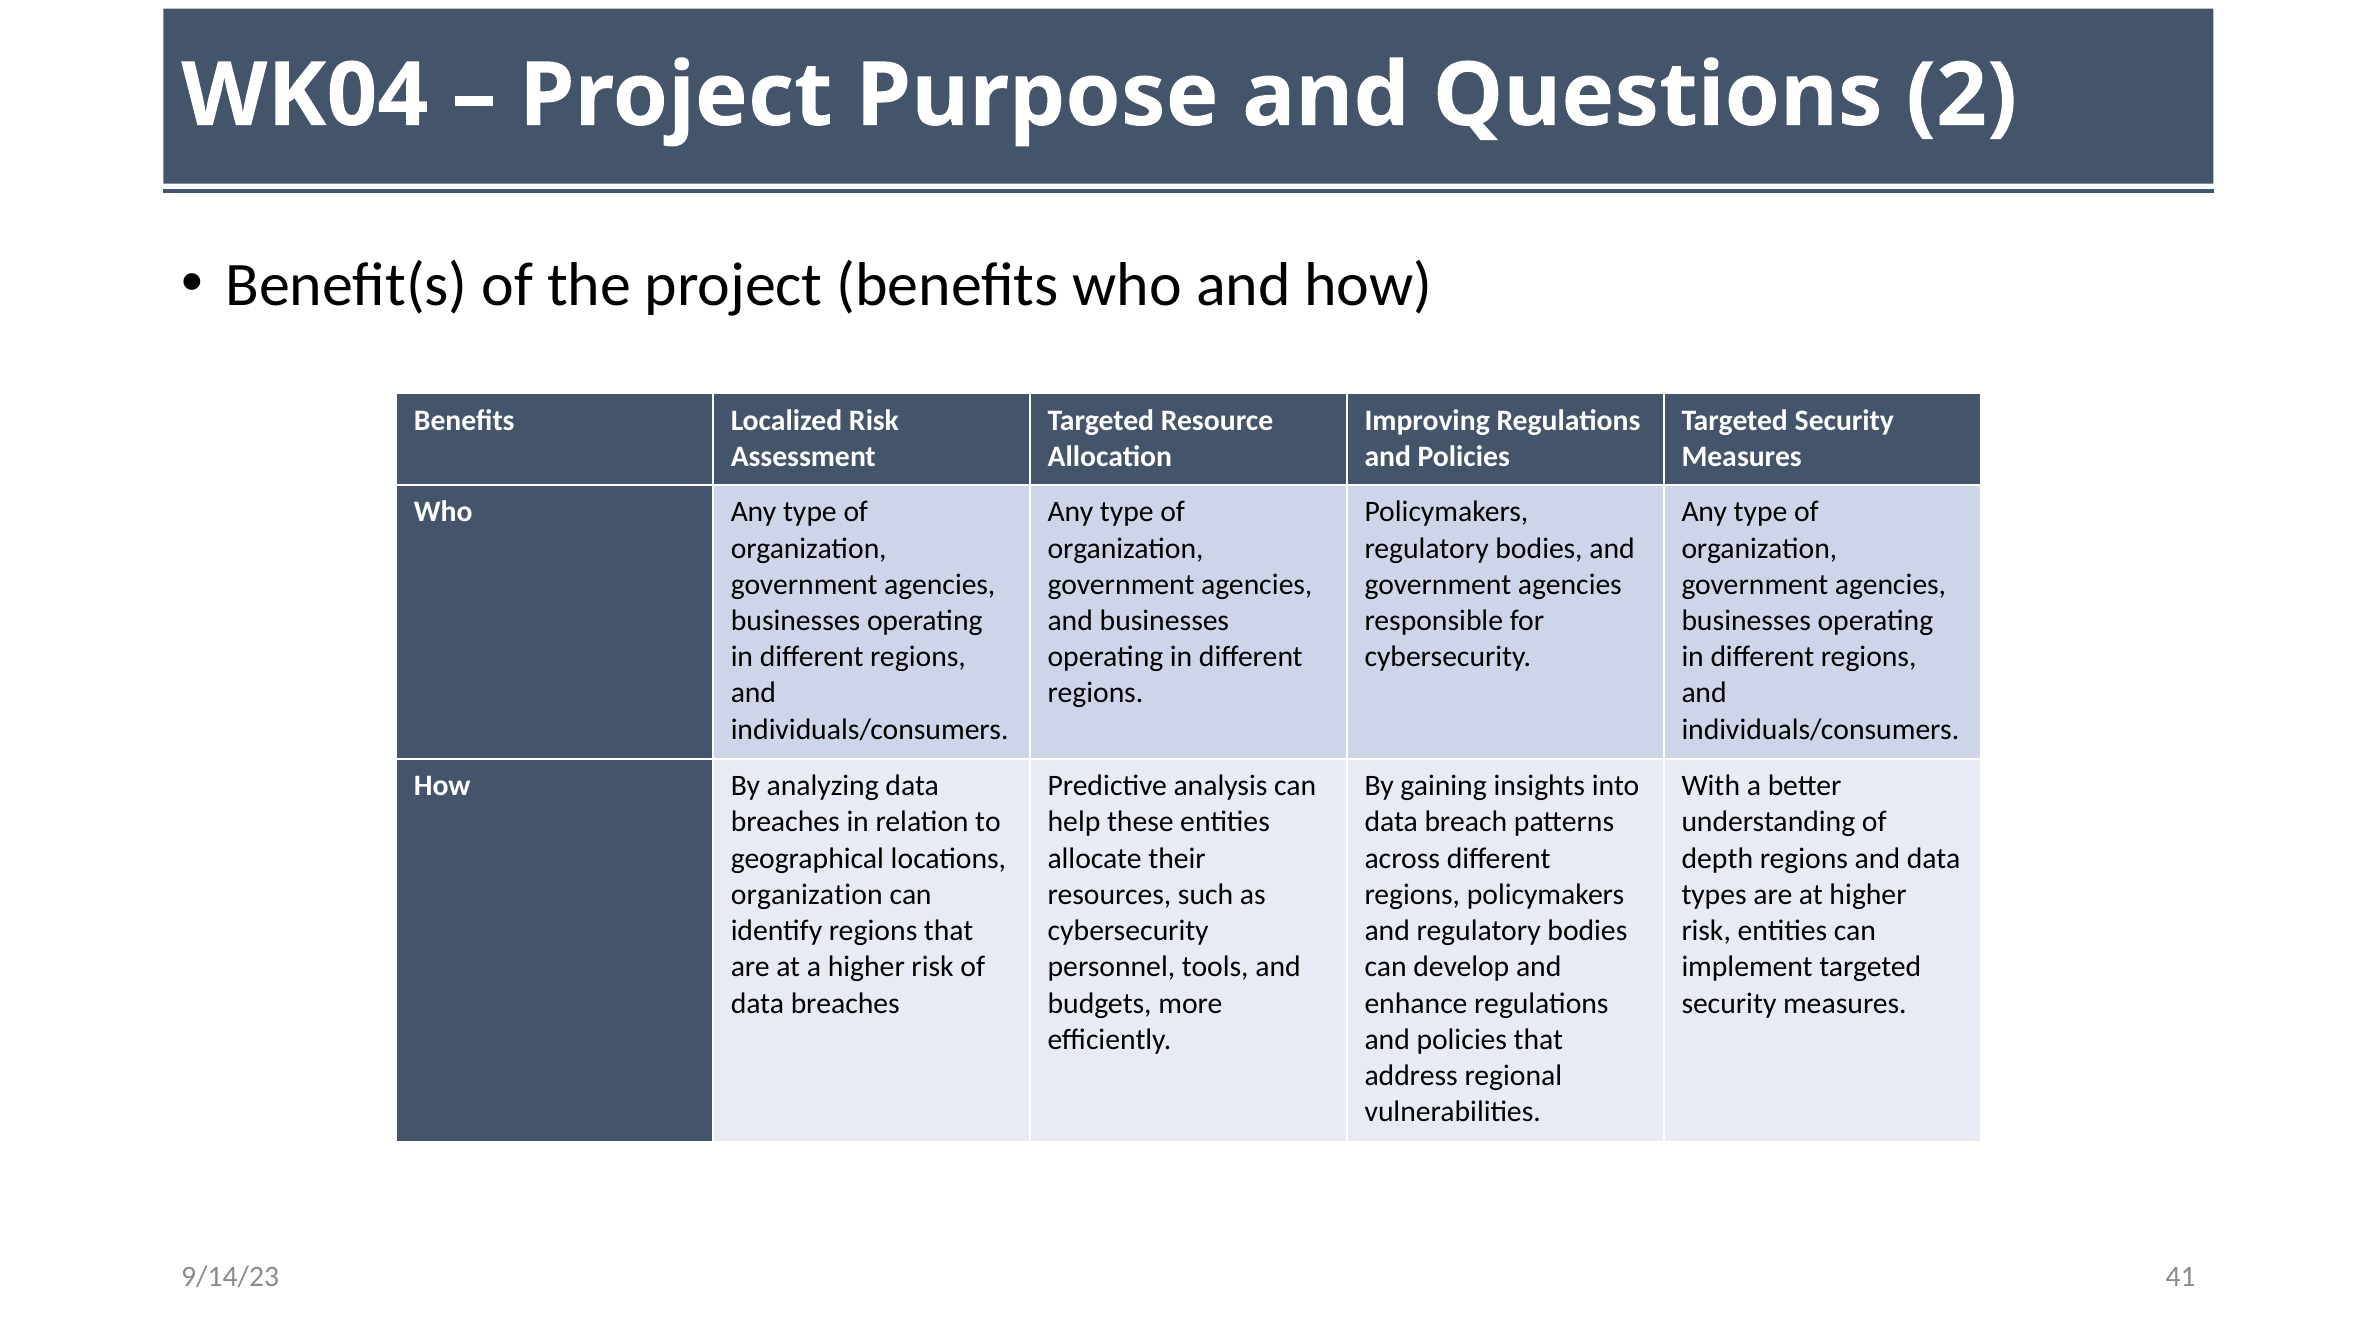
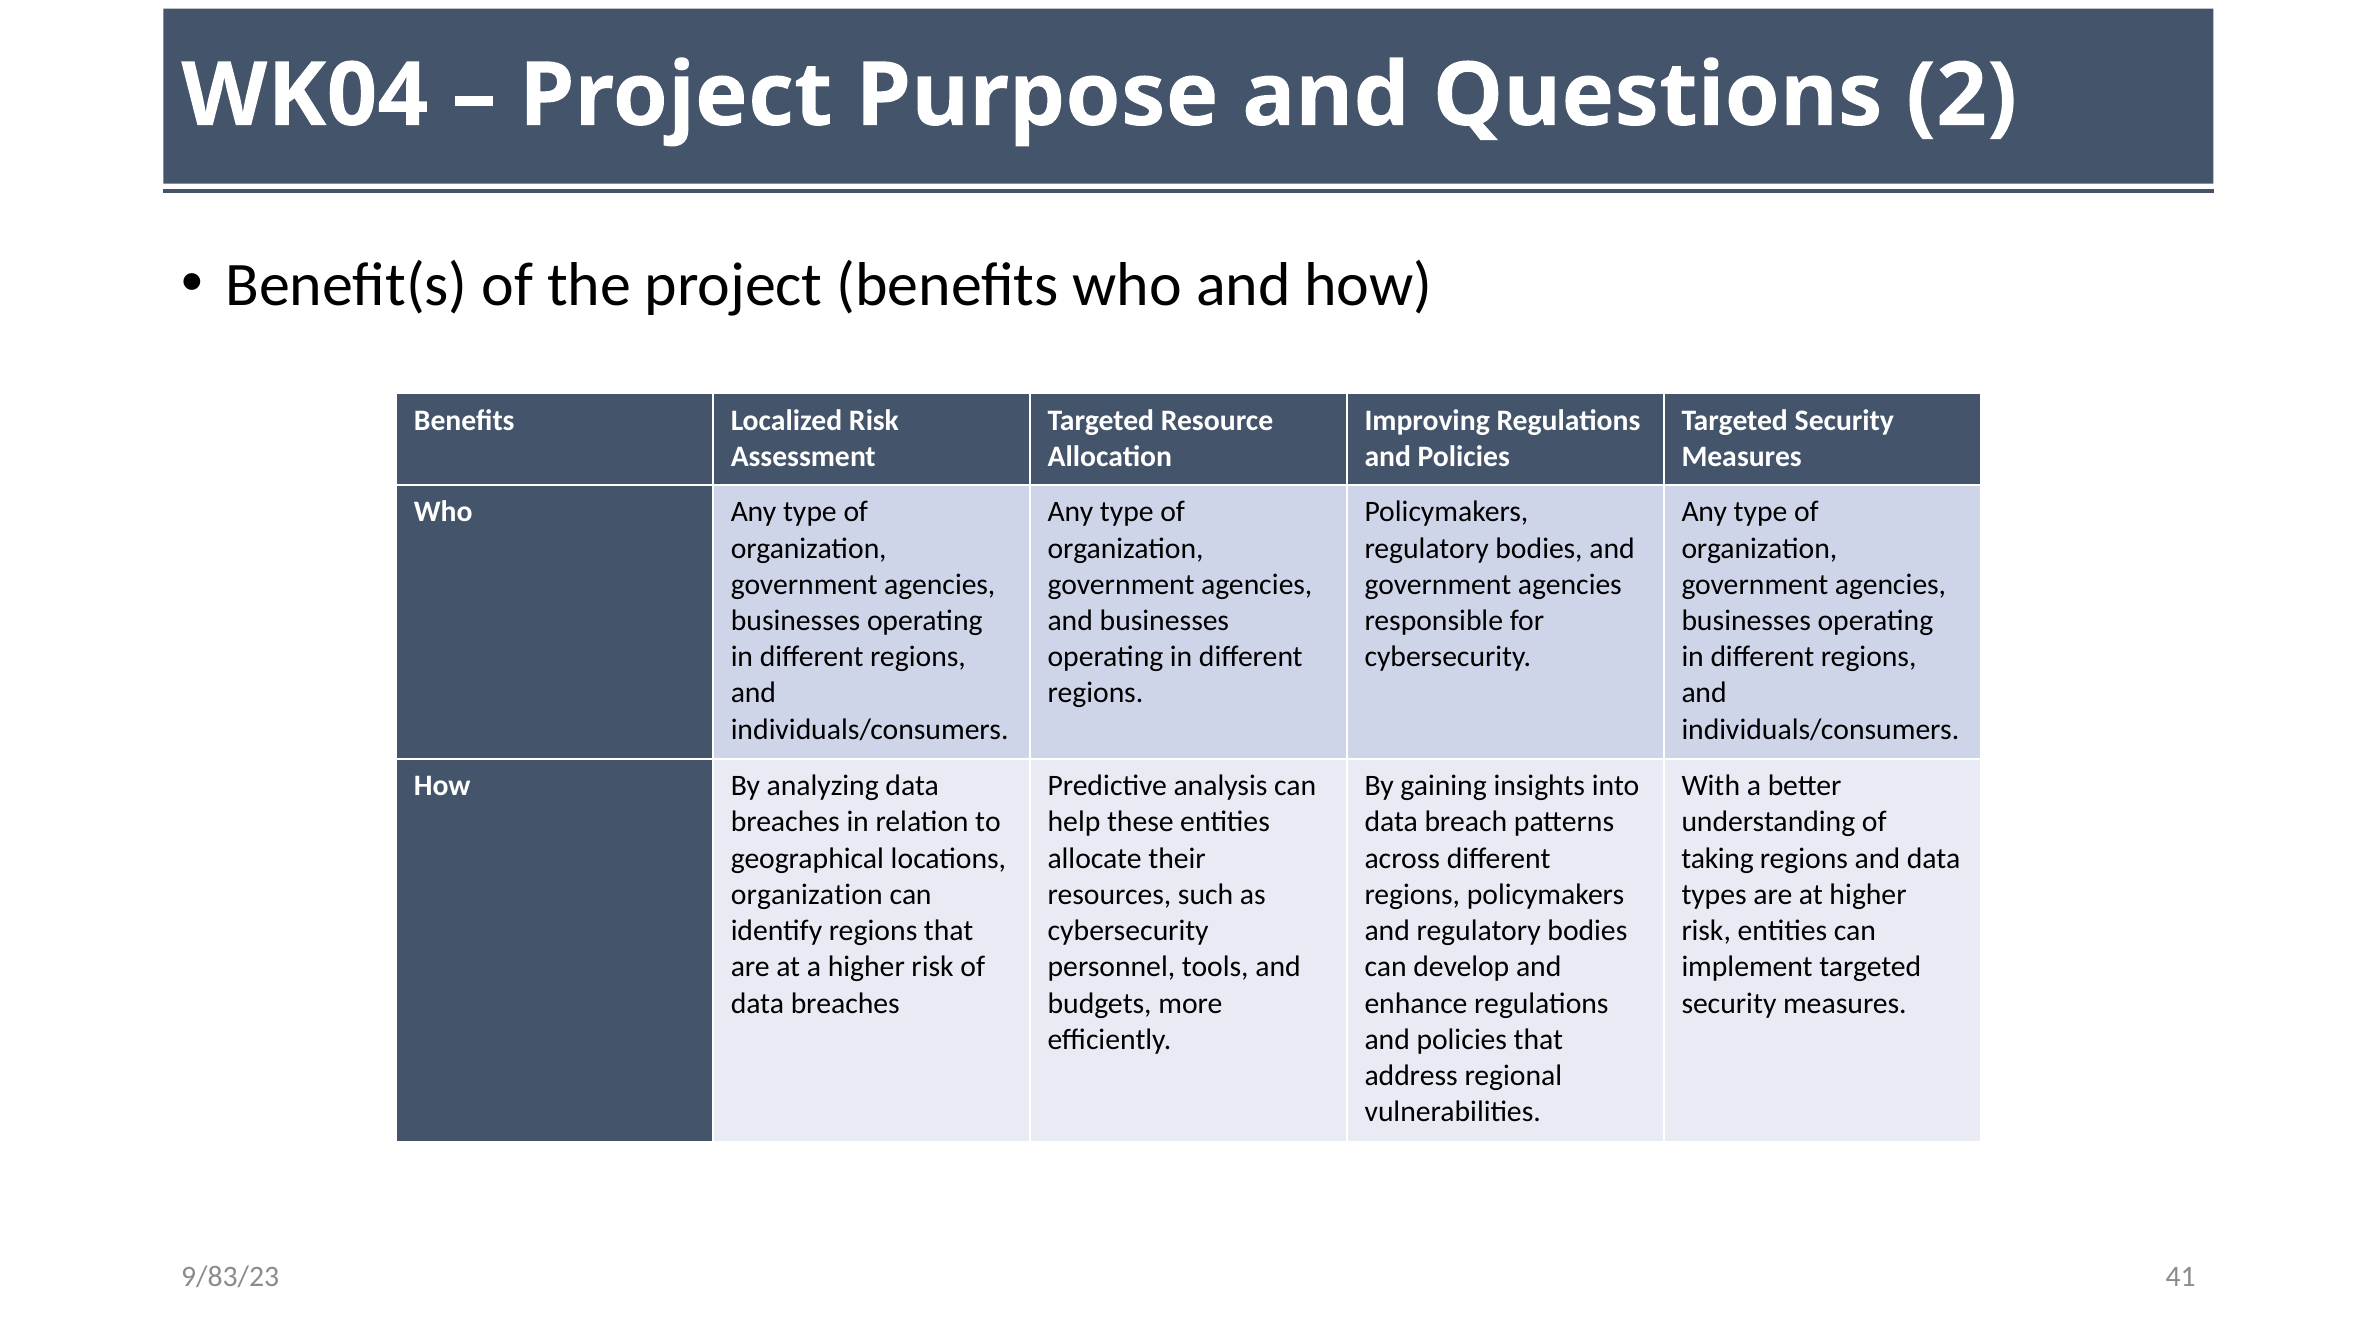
depth: depth -> taking
9/14/23: 9/14/23 -> 9/83/23
